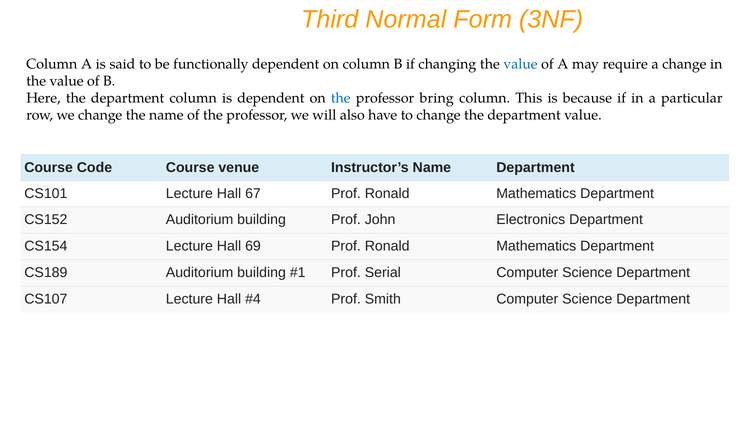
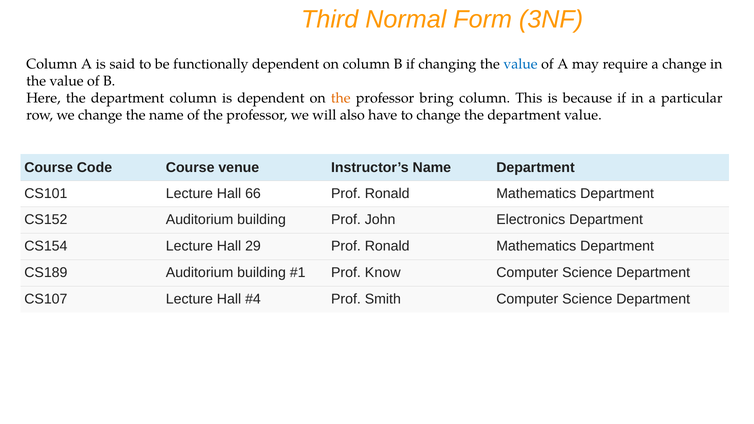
the at (341, 98) colour: blue -> orange
67: 67 -> 66
69: 69 -> 29
Serial: Serial -> Know
